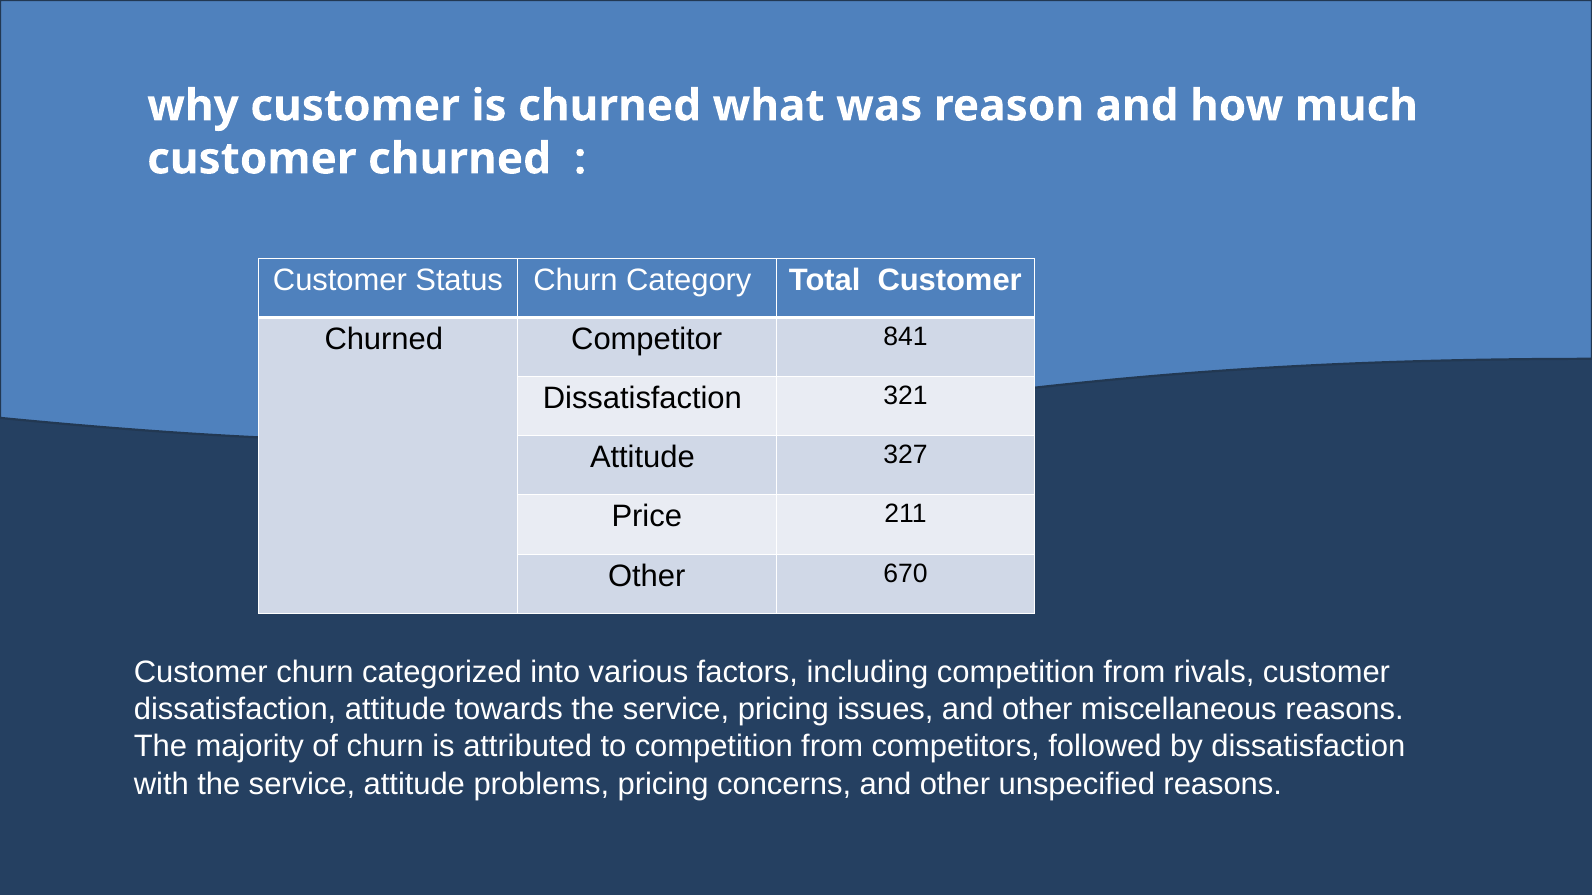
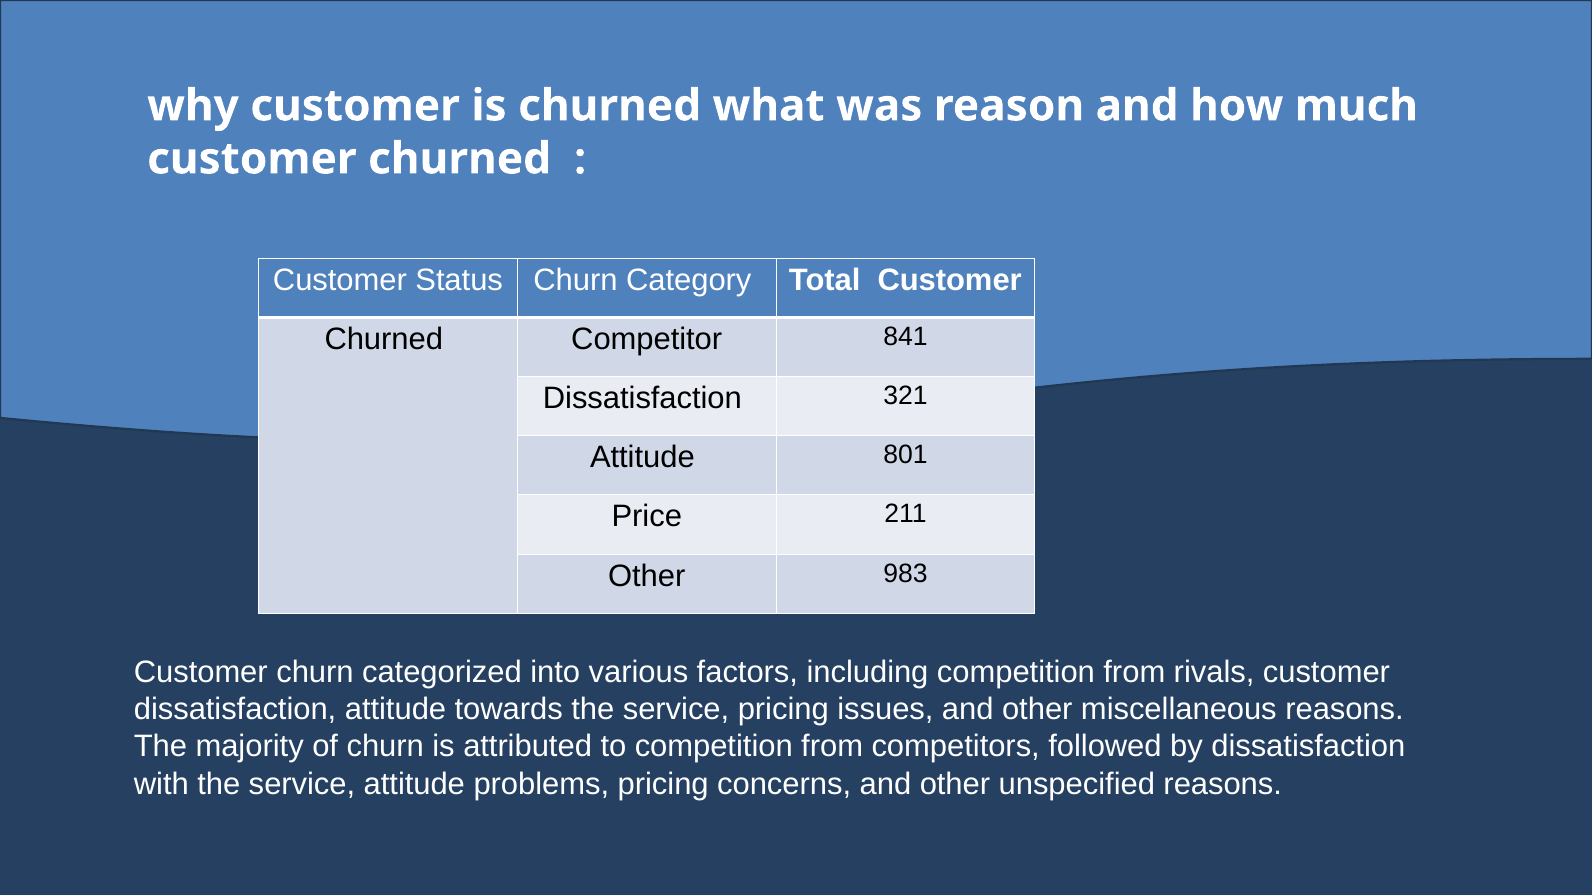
327: 327 -> 801
670: 670 -> 983
